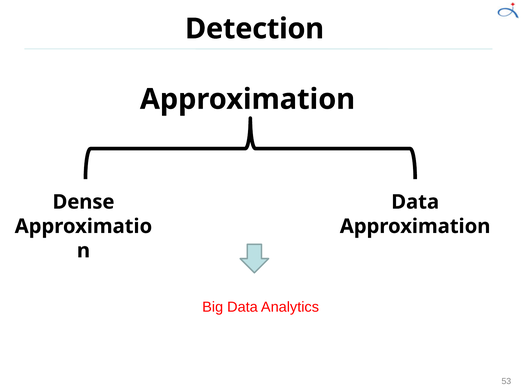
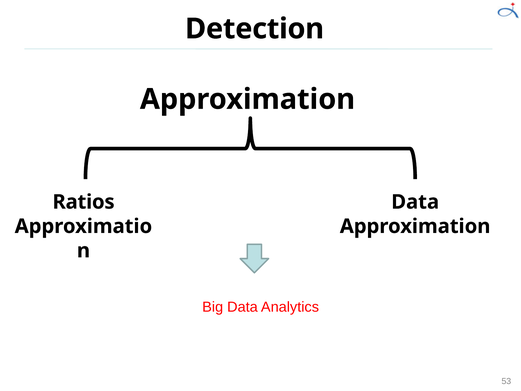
Dense: Dense -> Ratios
